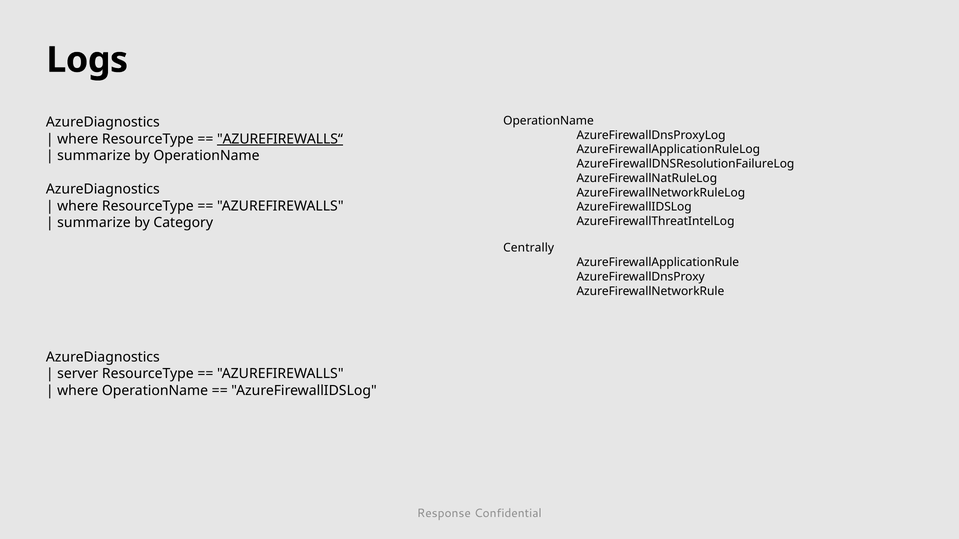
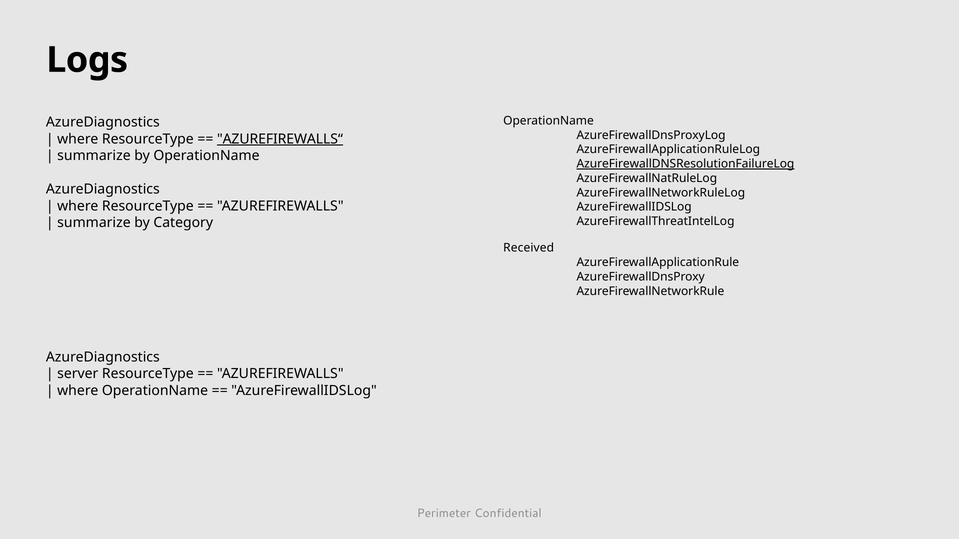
AzureFirewallDNSResolutionFailureLog underline: none -> present
Centrally: Centrally -> Received
Response: Response -> Perimeter
